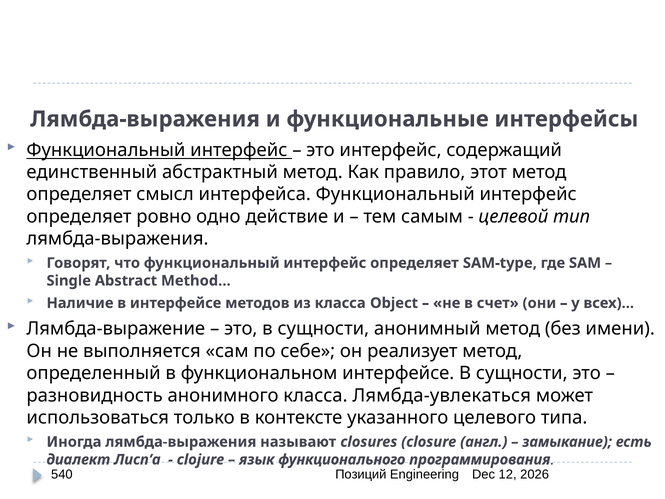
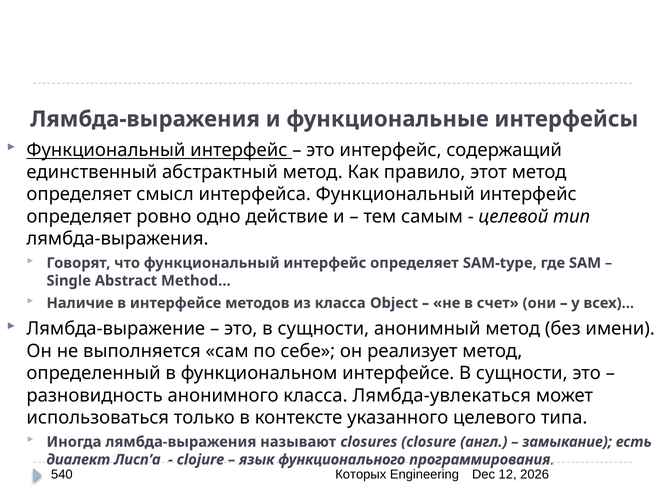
Позиций: Позиций -> Которых
